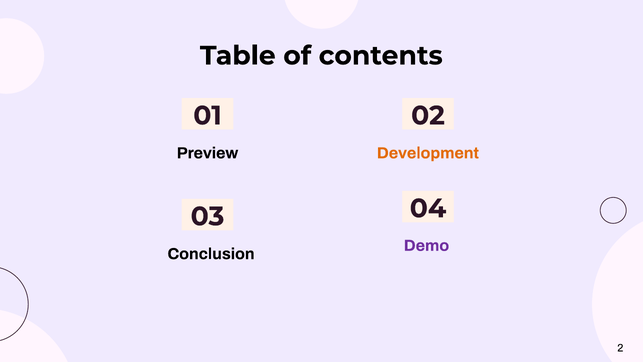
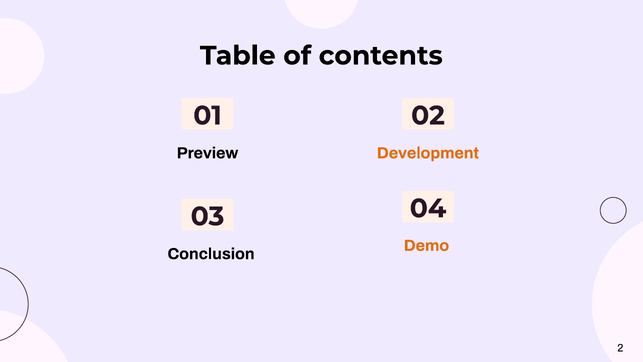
Demo colour: purple -> orange
